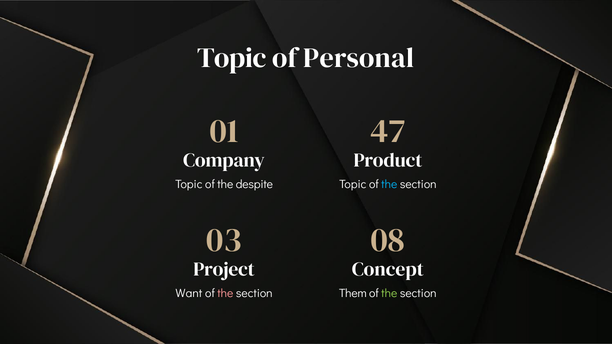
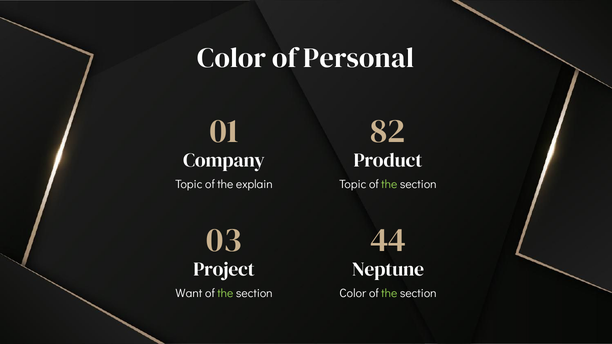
Topic at (232, 58): Topic -> Color
47: 47 -> 82
despite: despite -> explain
the at (389, 184) colour: light blue -> light green
08: 08 -> 44
Concept: Concept -> Neptune
the at (225, 293) colour: pink -> light green
section Them: Them -> Color
